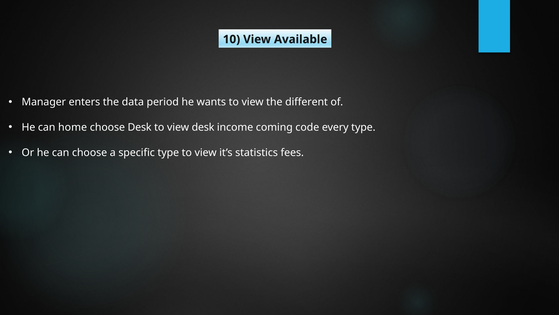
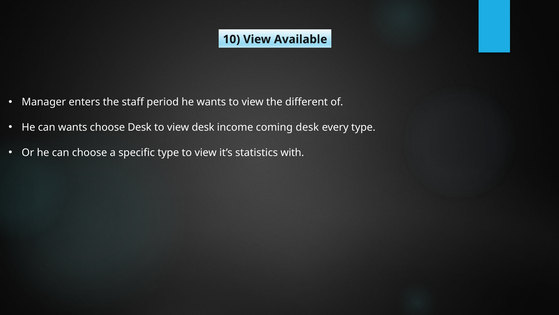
data: data -> staff
can home: home -> wants
coming code: code -> desk
fees: fees -> with
